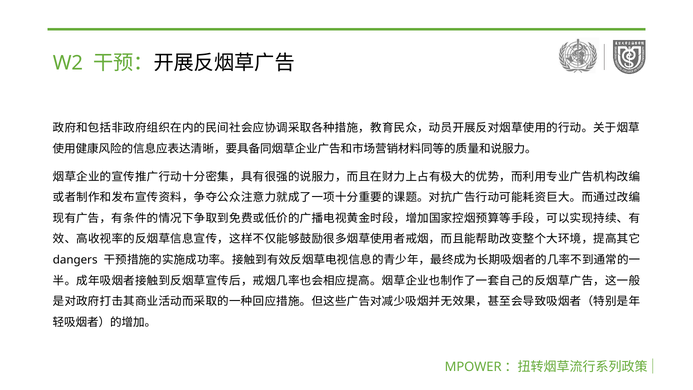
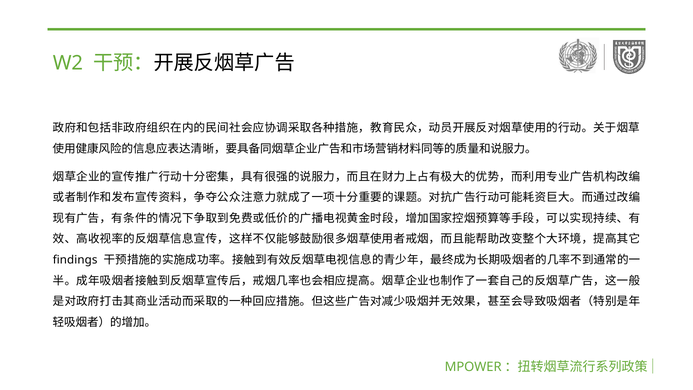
dangers: dangers -> ﬁndings
